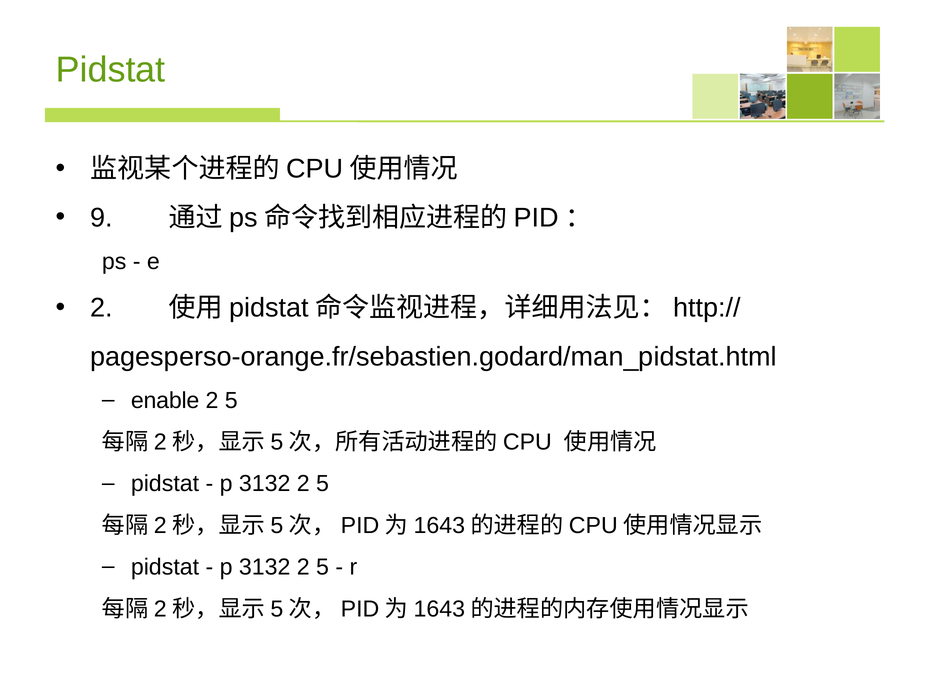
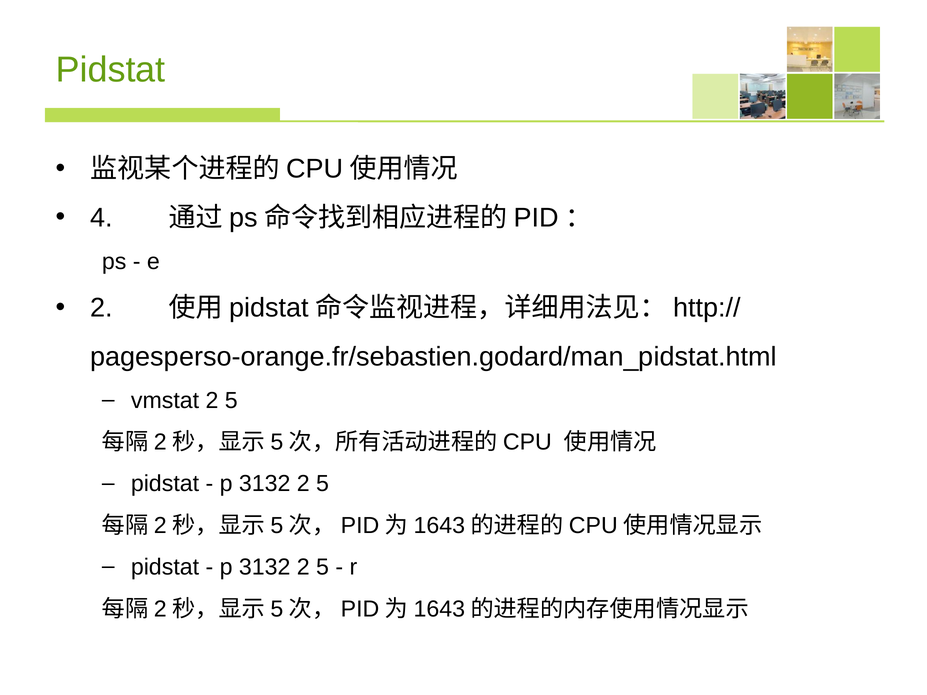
9: 9 -> 4
enable: enable -> vmstat
